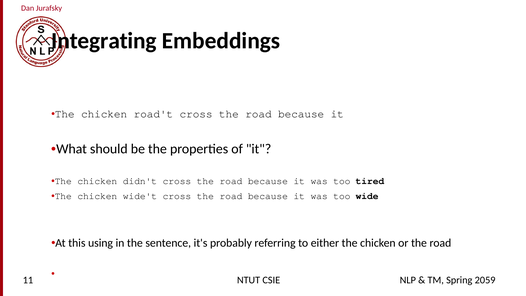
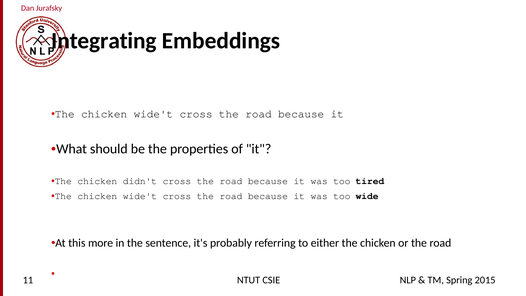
road't at (153, 114): road't -> wide't
using: using -> more
2059: 2059 -> 2015
